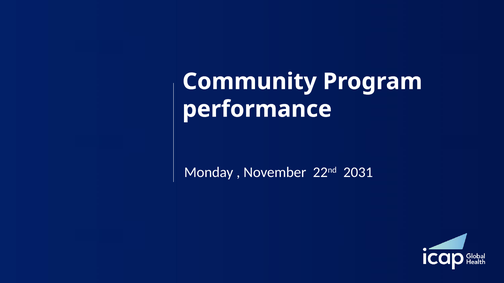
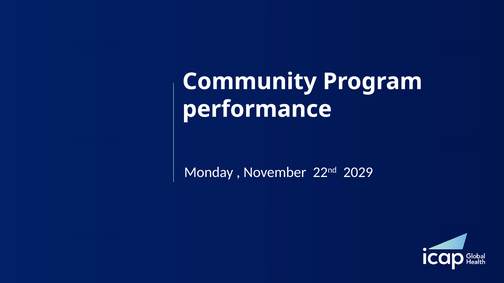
2031: 2031 -> 2029
